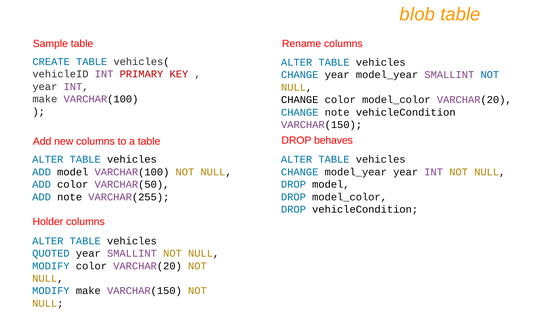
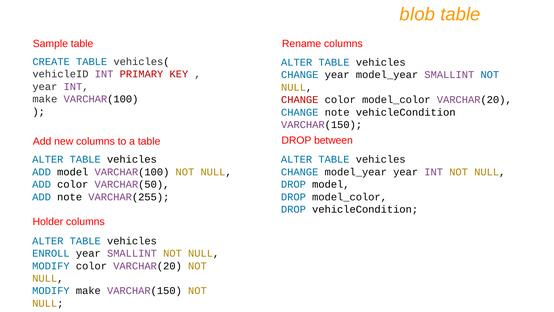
CHANGE at (300, 100) colour: black -> red
behaves: behaves -> between
QUOTED: QUOTED -> ENROLL
